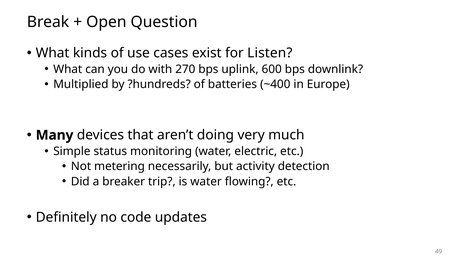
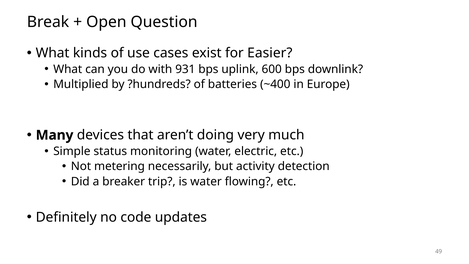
Listen: Listen -> Easier
270: 270 -> 931
